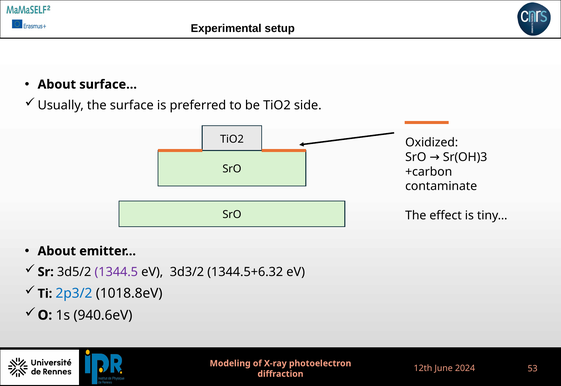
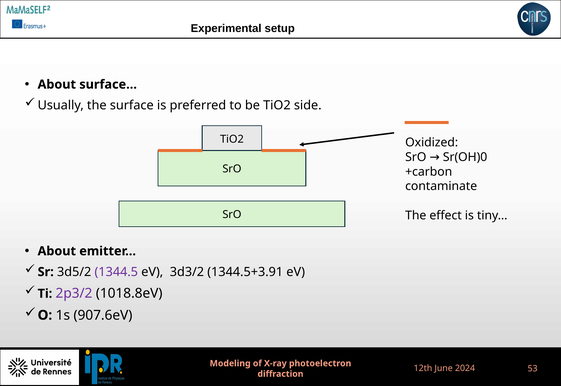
Sr(OH)3: Sr(OH)3 -> Sr(OH)0
1344.5+6.32: 1344.5+6.32 -> 1344.5+3.91
2p3/2 colour: blue -> purple
940.6eV: 940.6eV -> 907.6eV
